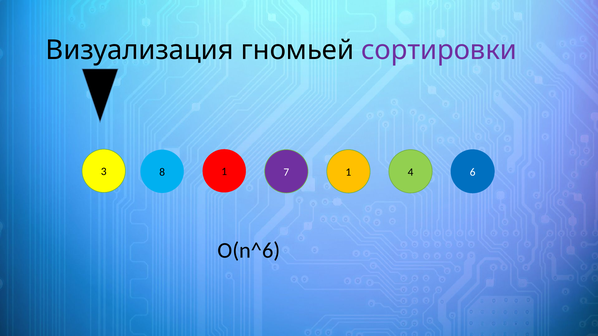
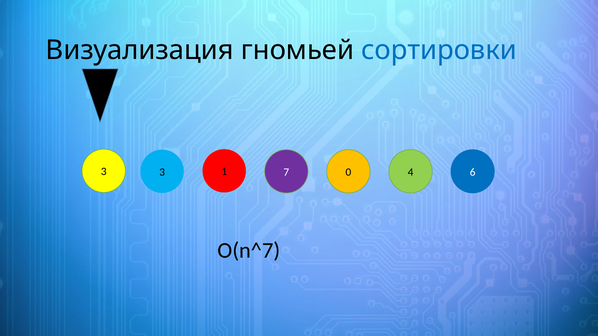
сортировки colour: purple -> blue
3 8: 8 -> 3
7 1: 1 -> 0
O(n^6: O(n^6 -> O(n^7
